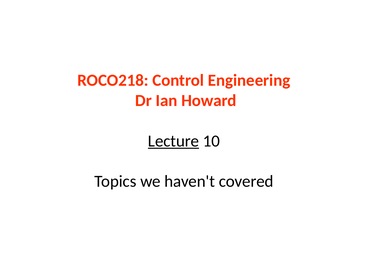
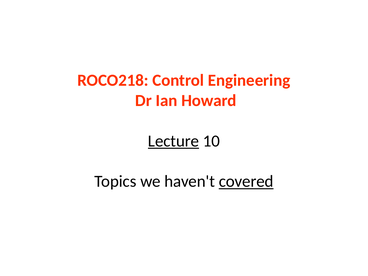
covered underline: none -> present
